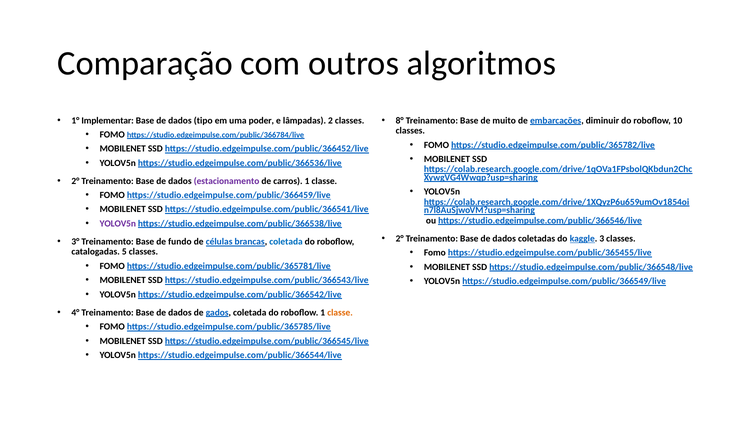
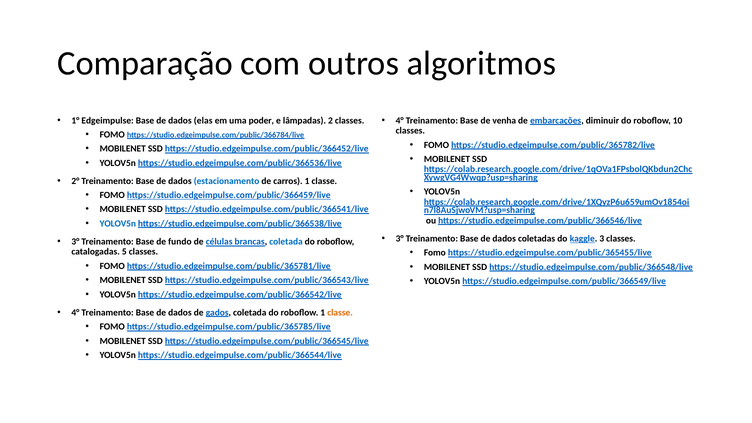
Implementar: Implementar -> Edgeimpulse
tipo: tipo -> elas
8° at (400, 121): 8° -> 4°
muito: muito -> venha
estacionamento colour: purple -> blue
YOLOV5n at (118, 224) colour: purple -> blue
2° at (400, 239): 2° -> 3°
